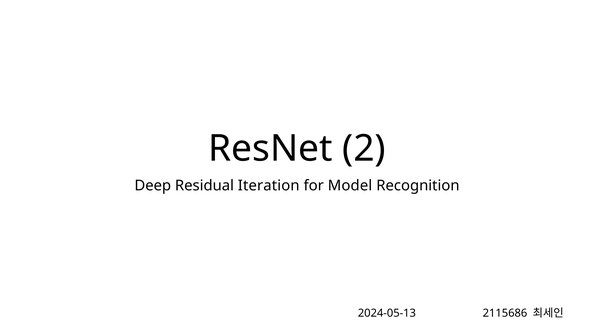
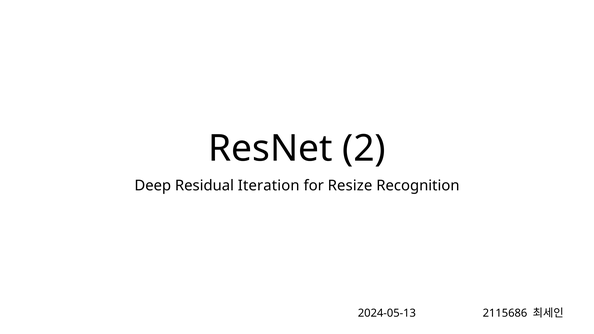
Model: Model -> Resize
